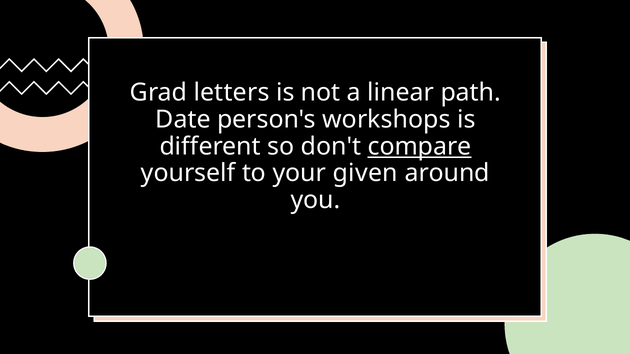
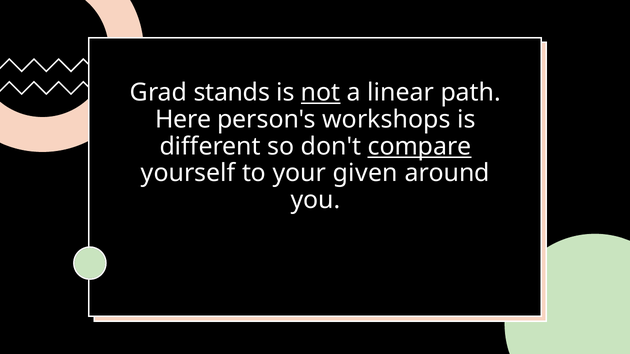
letters: letters -> stands
not underline: none -> present
Date: Date -> Here
